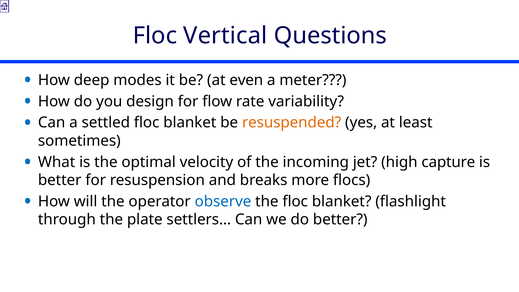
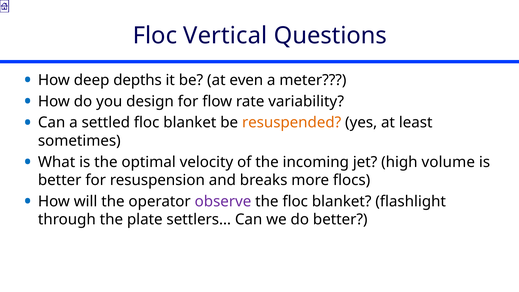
modes: modes -> depths
capture: capture -> volume
observe colour: blue -> purple
